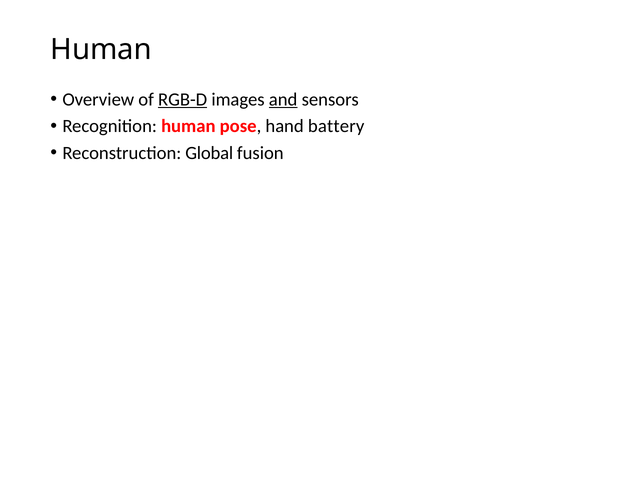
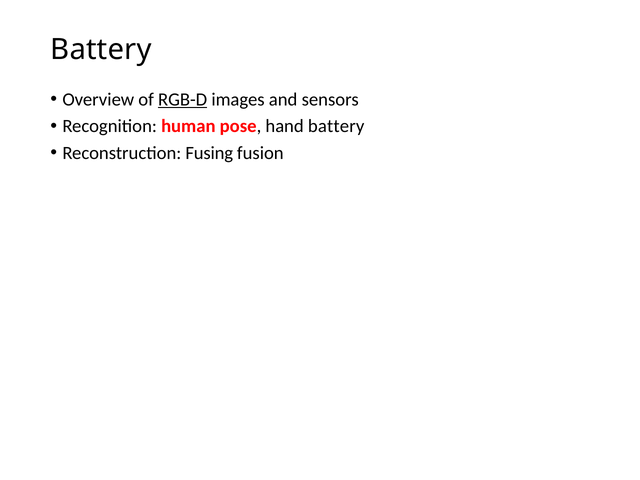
Human at (101, 50): Human -> Battery
and underline: present -> none
Global: Global -> Fusing
